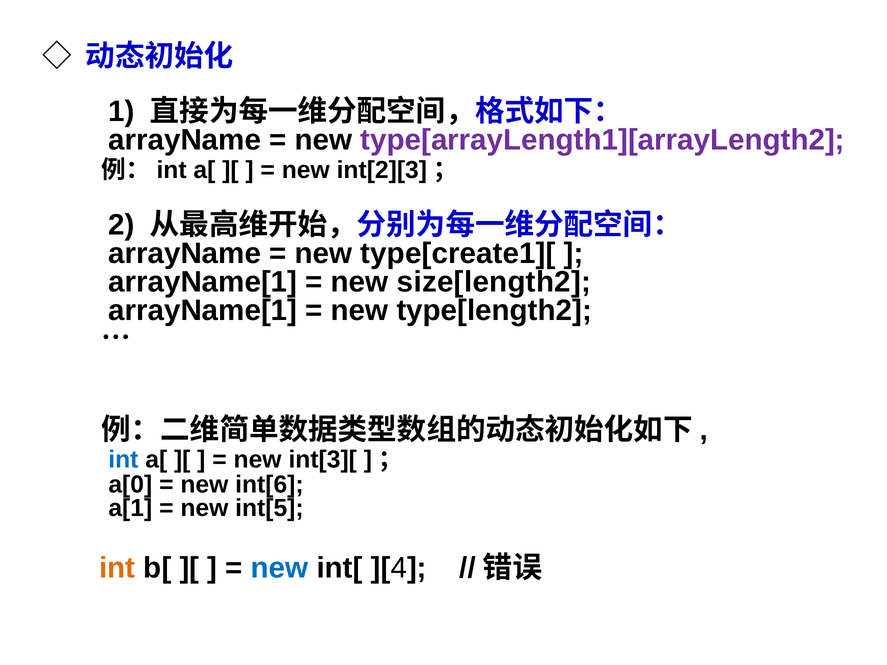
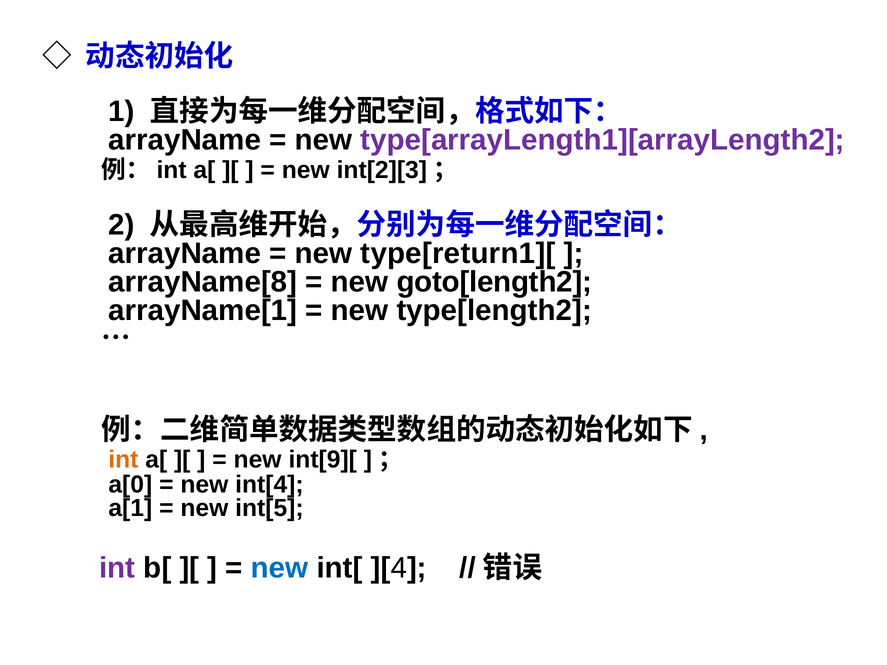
type[create1][: type[create1][ -> type[return1][
arrayName[1 at (203, 282): arrayName[1 -> arrayName[8
size[length2: size[length2 -> goto[length2
int at (123, 460) colour: blue -> orange
int[3][: int[3][ -> int[9][
int[6: int[6 -> int[4
int at (117, 568) colour: orange -> purple
